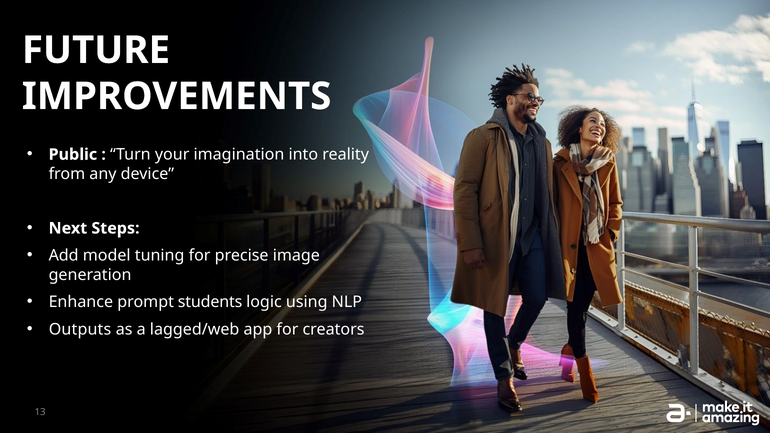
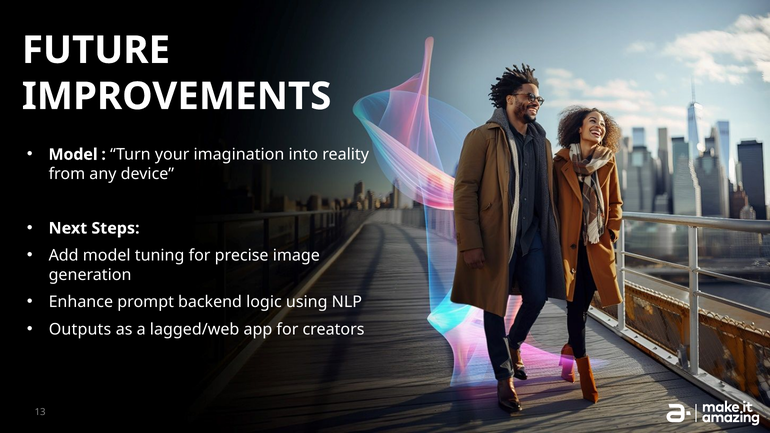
Public at (73, 155): Public -> Model
students: students -> backend
